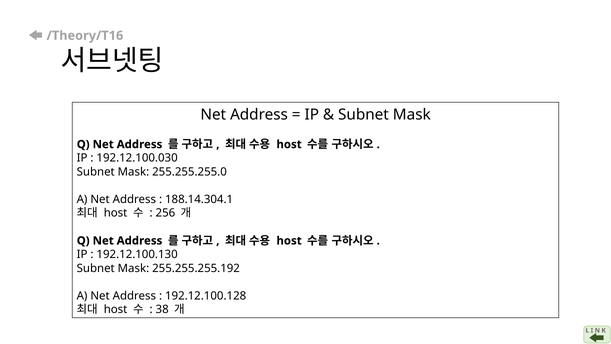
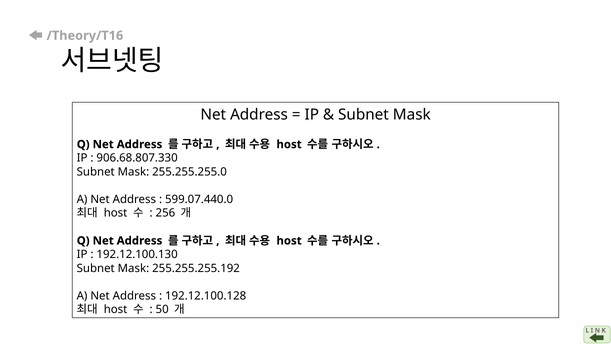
192.12.100.030: 192.12.100.030 -> 906.68.807.330
188.14.304.1: 188.14.304.1 -> 599.07.440.0
38: 38 -> 50
